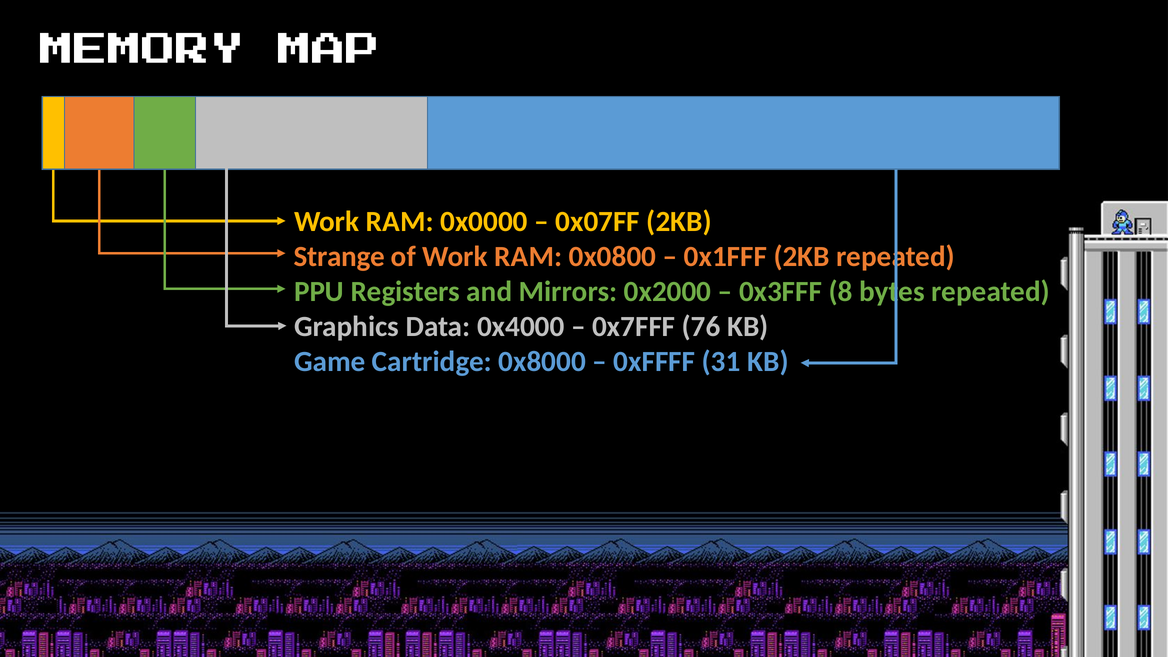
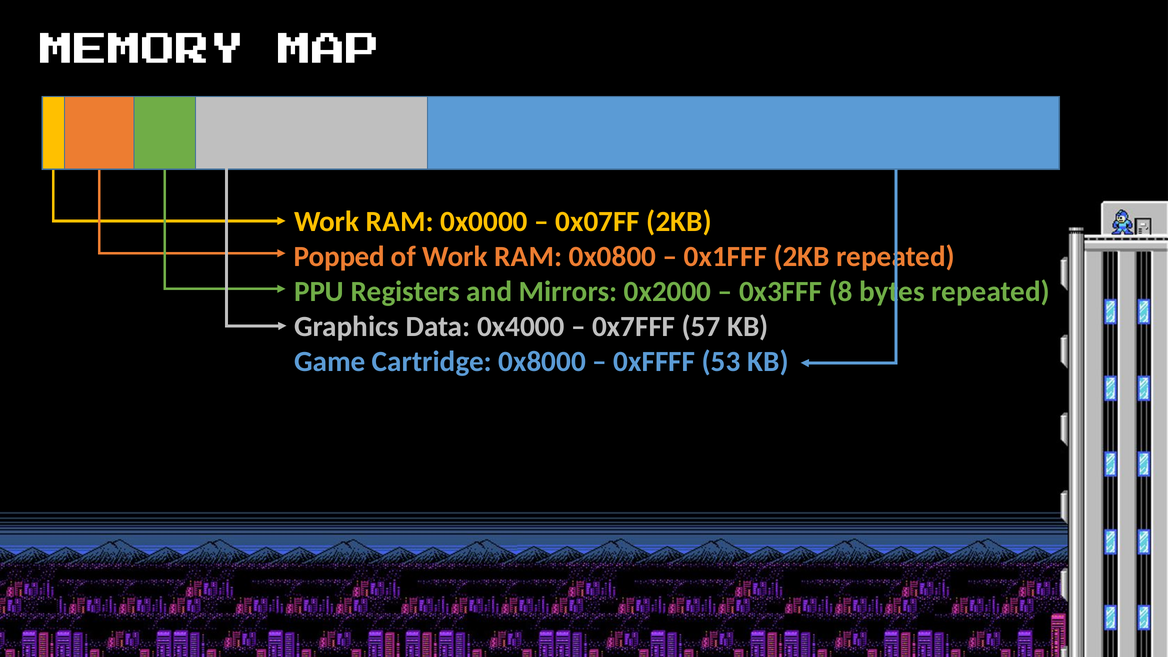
Strange: Strange -> Popped
76: 76 -> 57
31: 31 -> 53
